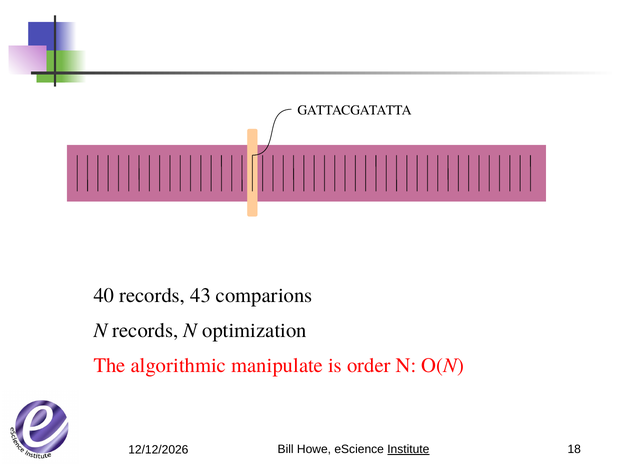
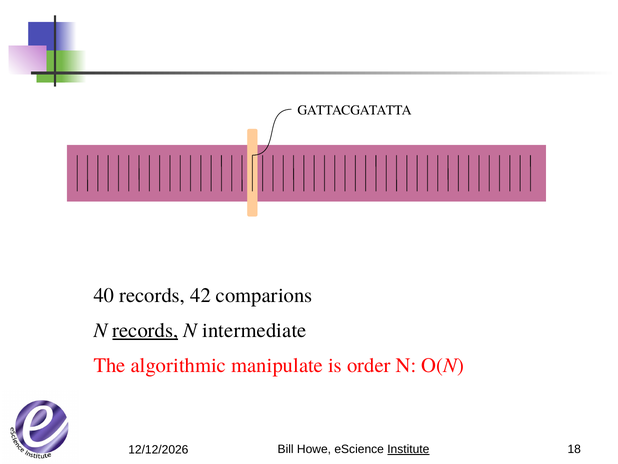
43: 43 -> 42
records at (145, 330) underline: none -> present
optimization: optimization -> intermediate
